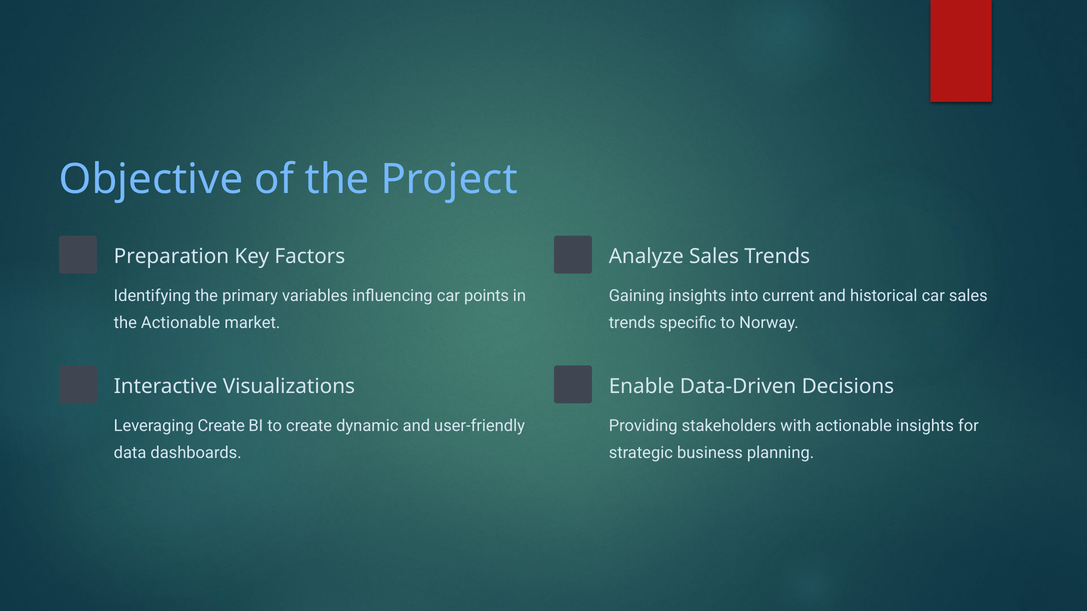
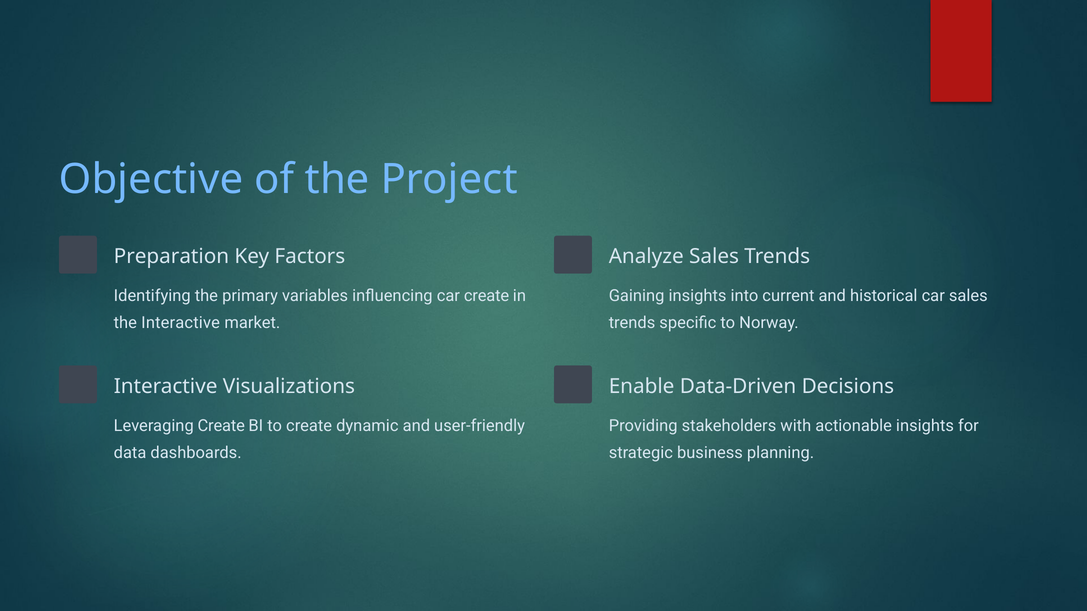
car points: points -> create
the Actionable: Actionable -> Interactive
